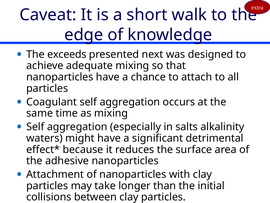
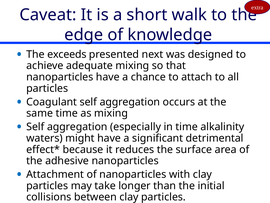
in salts: salts -> time
